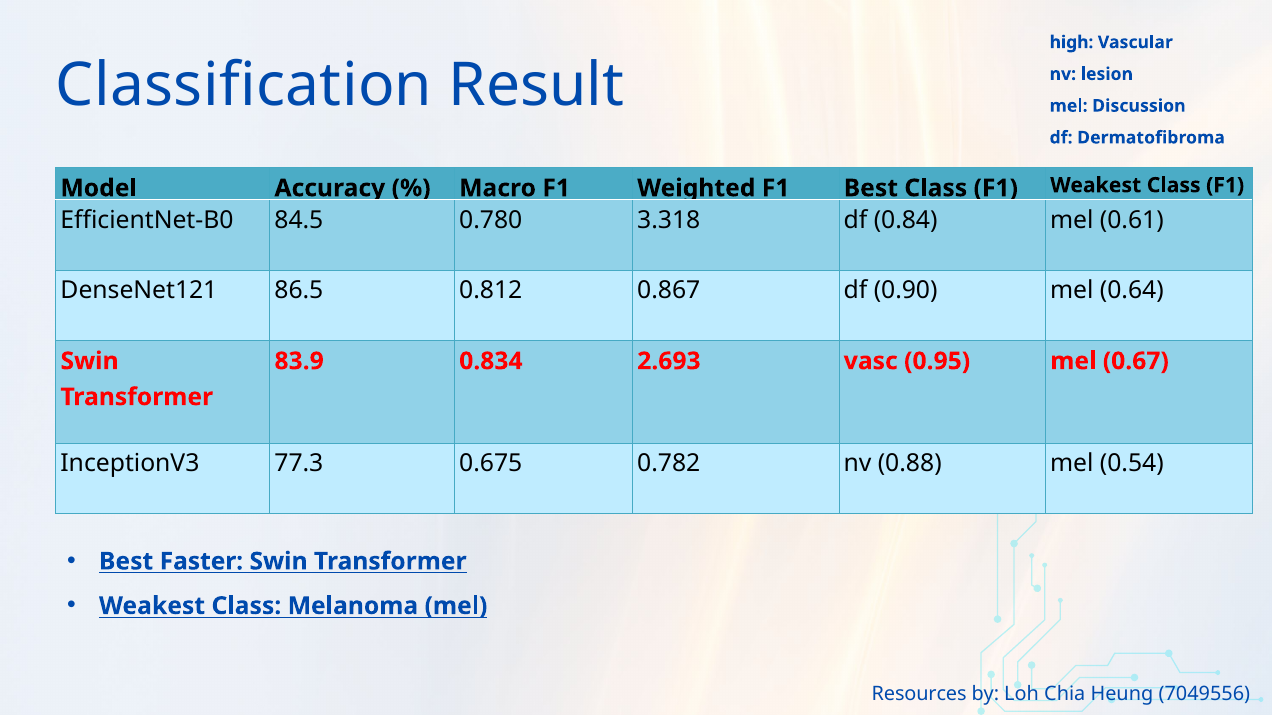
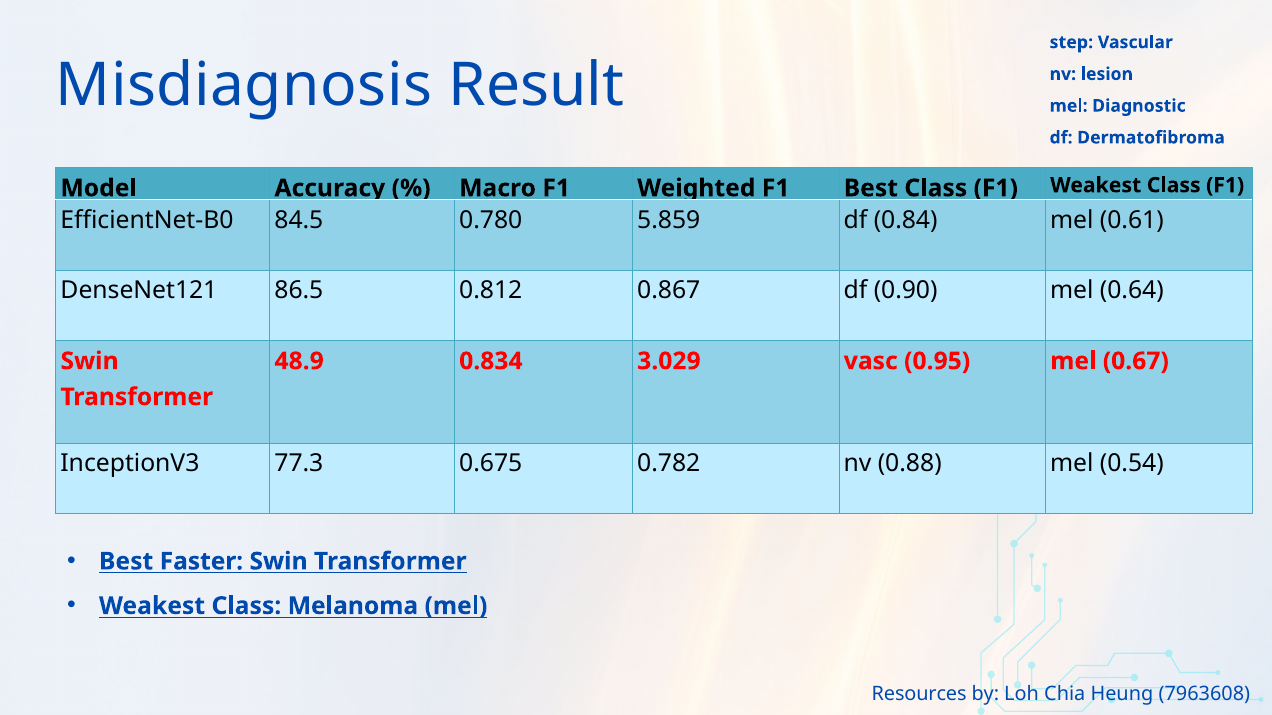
high: high -> step
Classification: Classification -> Misdiagnosis
Discussion: Discussion -> Diagnostic
3.318: 3.318 -> 5.859
83.9: 83.9 -> 48.9
2.693: 2.693 -> 3.029
7049556: 7049556 -> 7963608
